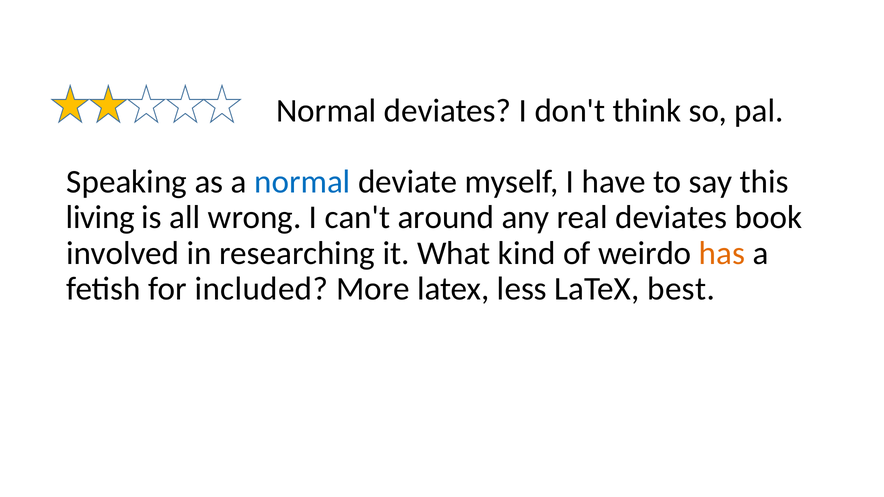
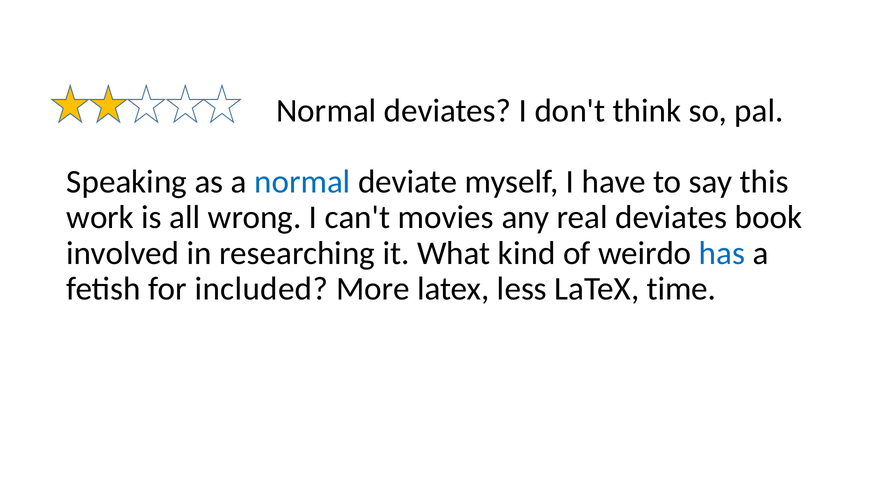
living: living -> work
around: around -> movies
has colour: orange -> blue
best: best -> time
